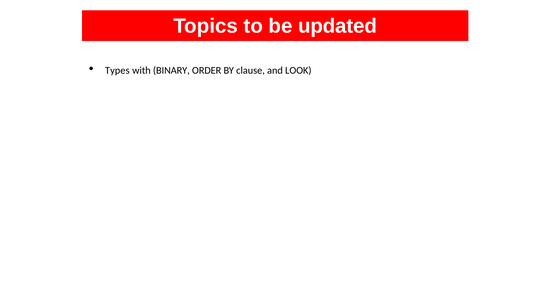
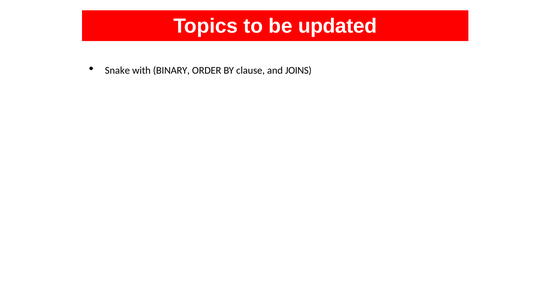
Types: Types -> Snake
LOOK: LOOK -> JOINS
